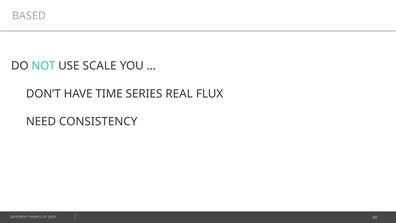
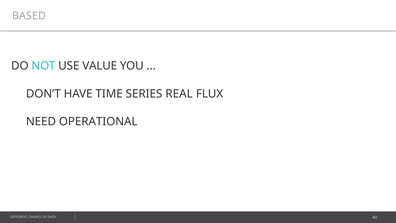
SCALE: SCALE -> VALUE
CONSISTENCY: CONSISTENCY -> OPERATIONAL
